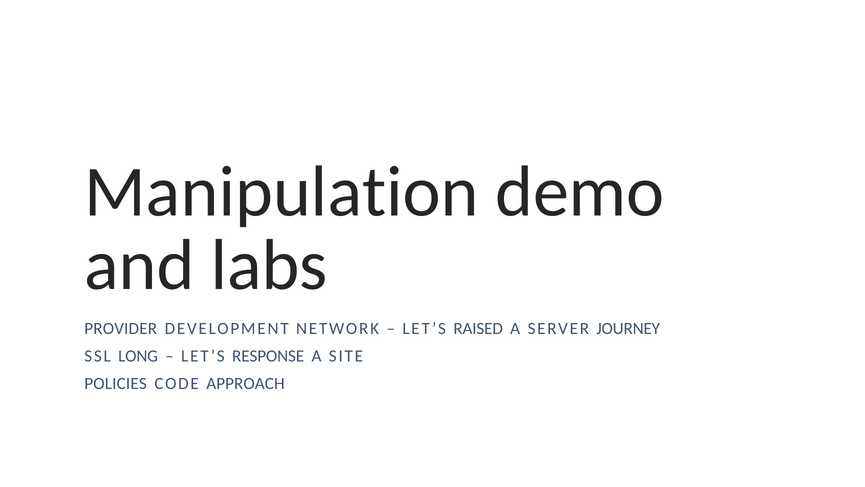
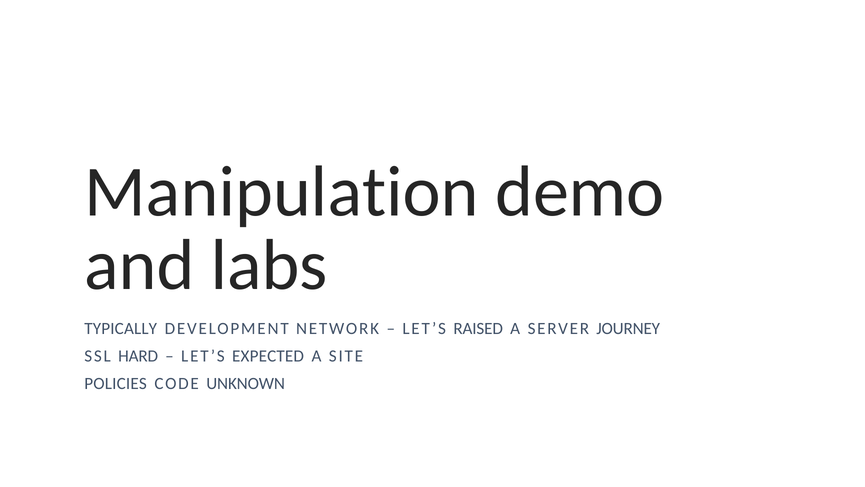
PROVIDER: PROVIDER -> TYPICALLY
LONG: LONG -> HARD
RESPONSE: RESPONSE -> EXPECTED
APPROACH: APPROACH -> UNKNOWN
